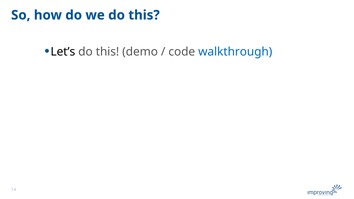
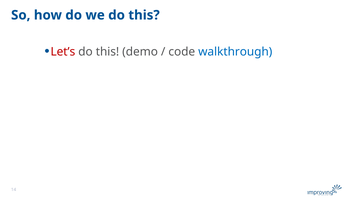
Let’s colour: black -> red
